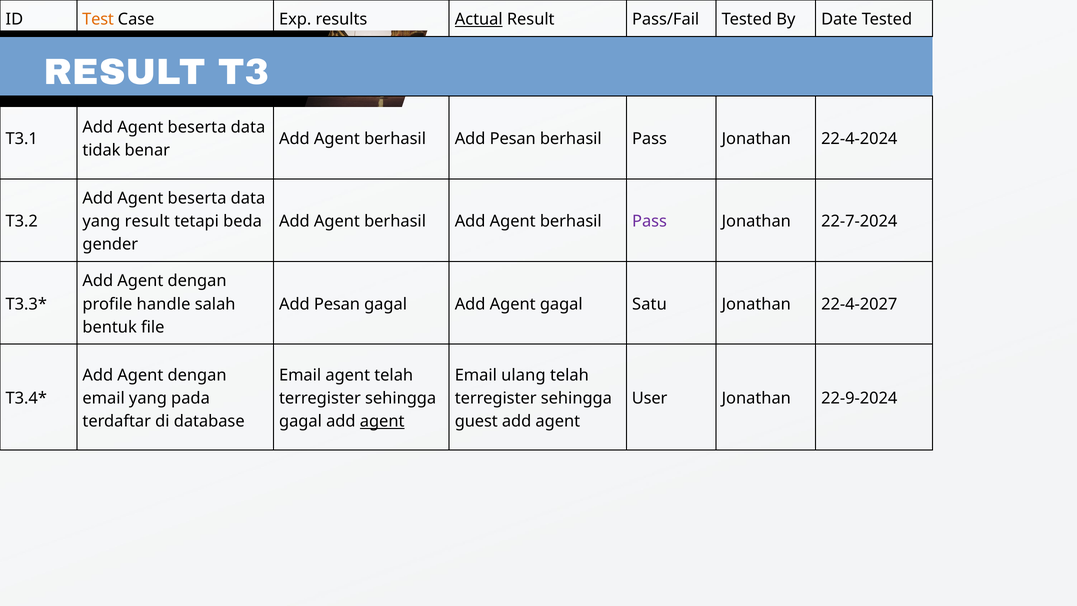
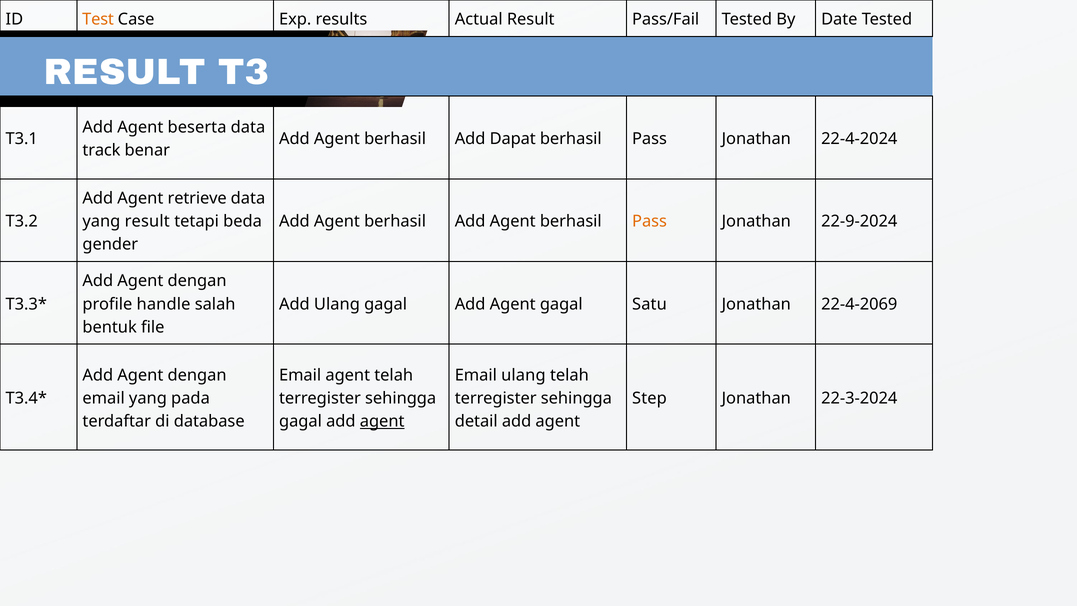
Actual underline: present -> none
berhasil Add Pesan: Pesan -> Dapat
tidak: tidak -> track
beserta at (197, 198): beserta -> retrieve
Pass at (650, 221) colour: purple -> orange
22-7-2024: 22-7-2024 -> 22-9-2024
Pesan at (337, 304): Pesan -> Ulang
22-4-2027: 22-4-2027 -> 22-4-2069
User: User -> Step
22-9-2024: 22-9-2024 -> 22-3-2024
guest: guest -> detail
